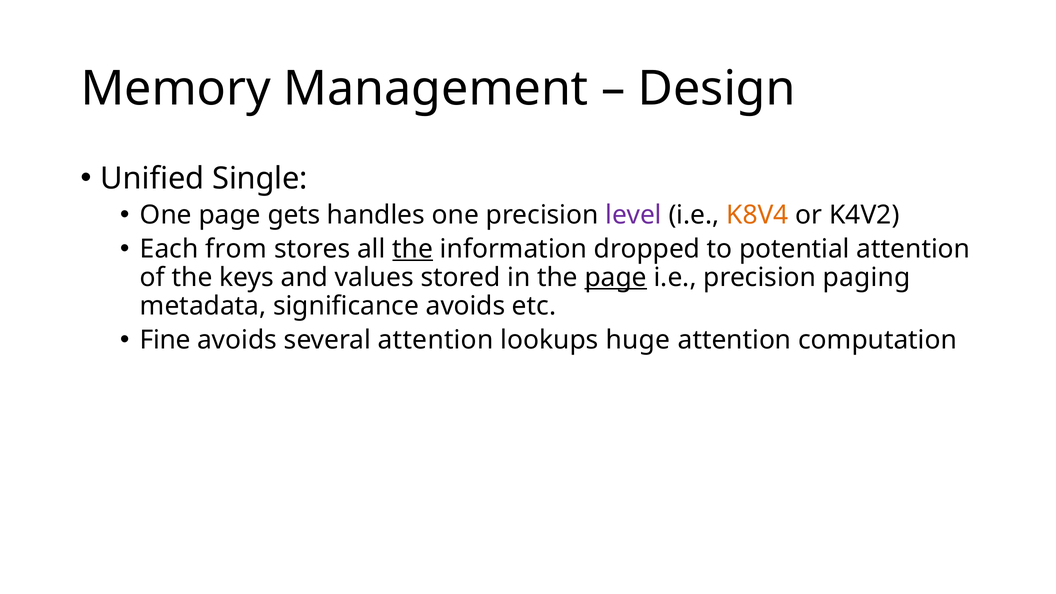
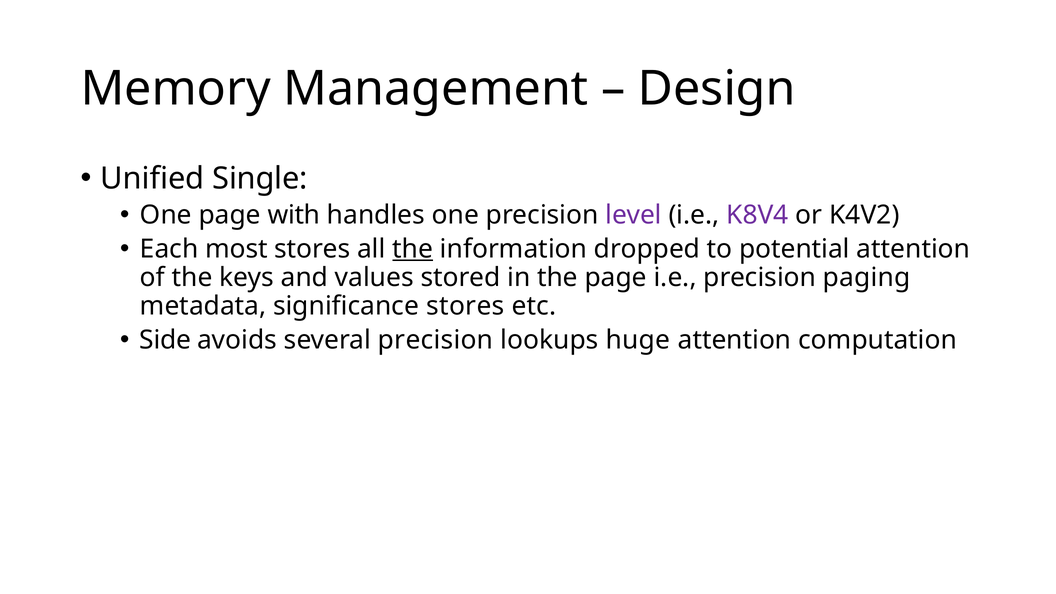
gets: gets -> with
K8V4 colour: orange -> purple
from: from -> most
page at (616, 277) underline: present -> none
significance avoids: avoids -> stores
Fine: Fine -> Side
several attention: attention -> precision
